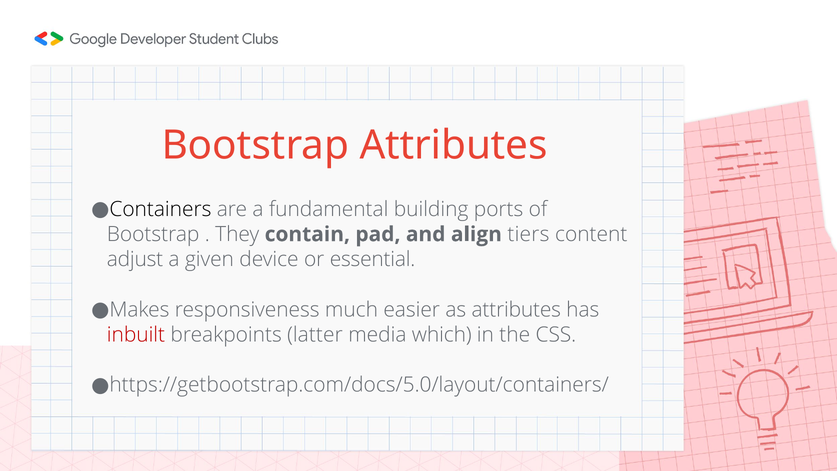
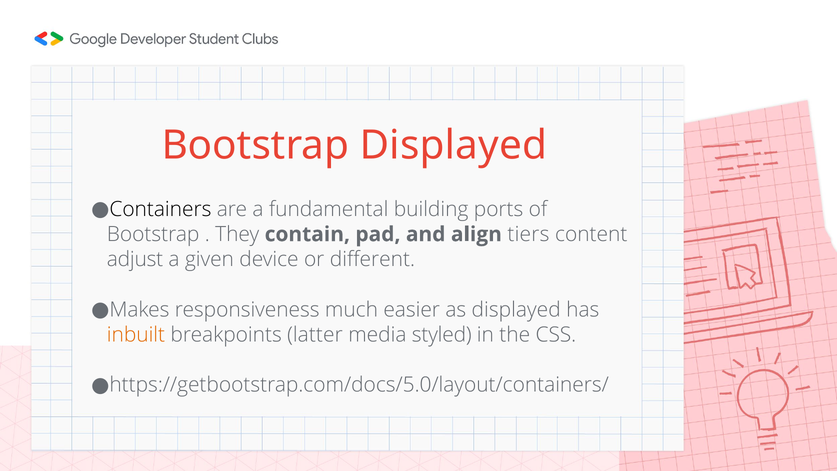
Bootstrap Attributes: Attributes -> Displayed
essential: essential -> different
as attributes: attributes -> displayed
inbuilt colour: red -> orange
which: which -> styled
